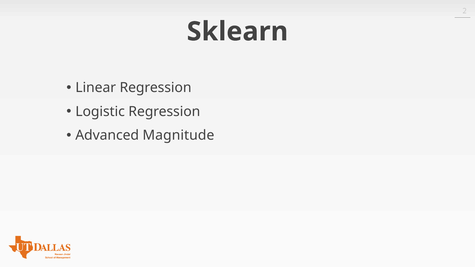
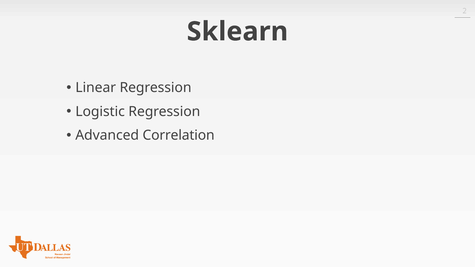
Magnitude: Magnitude -> Correlation
